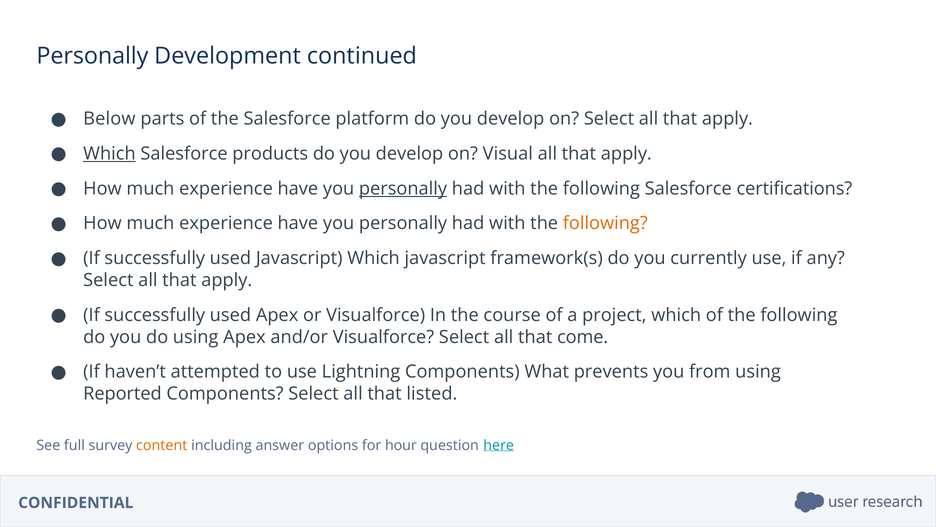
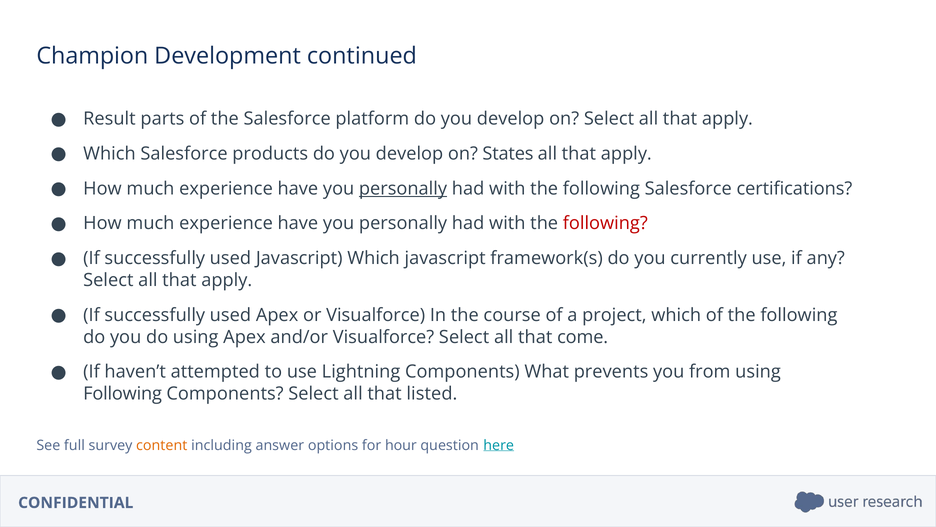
Personally at (92, 56): Personally -> Champion
Below: Below -> Result
Which at (109, 154) underline: present -> none
Visual: Visual -> States
following at (605, 223) colour: orange -> red
Reported at (122, 393): Reported -> Following
